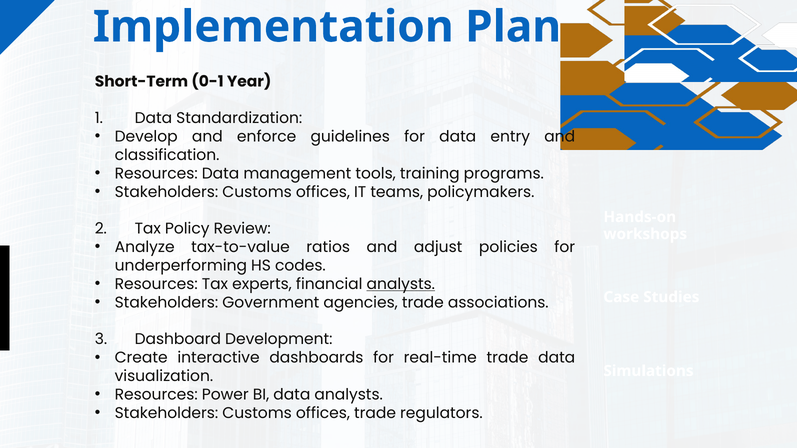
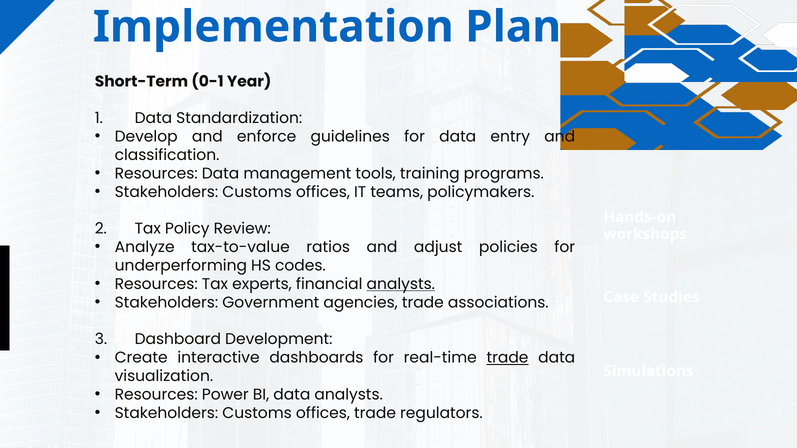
trade at (508, 358) underline: none -> present
